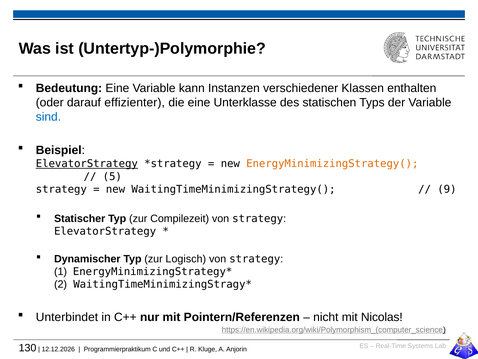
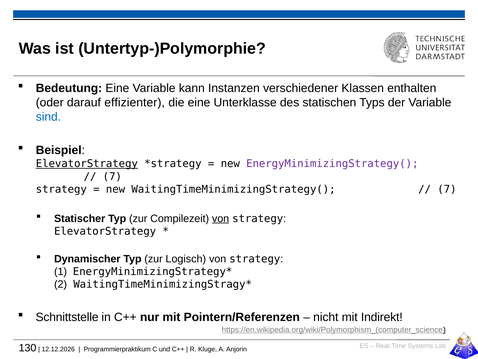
EnergyMinimizingStrategy( colour: orange -> purple
5 at (112, 176): 5 -> 7
9 at (447, 189): 9 -> 7
von at (221, 218) underline: none -> present
Unterbindet: Unterbindet -> Schnittstelle
Nicolas: Nicolas -> Indirekt
